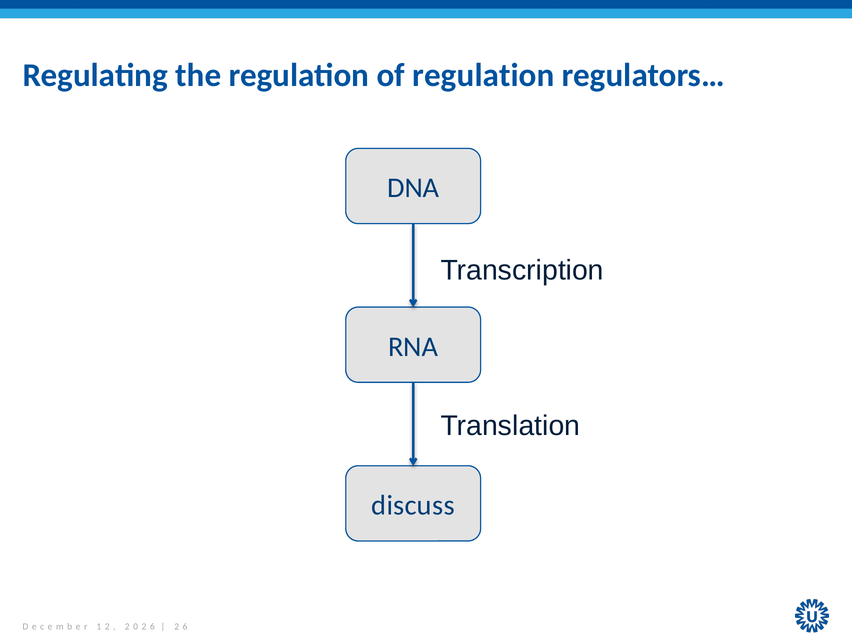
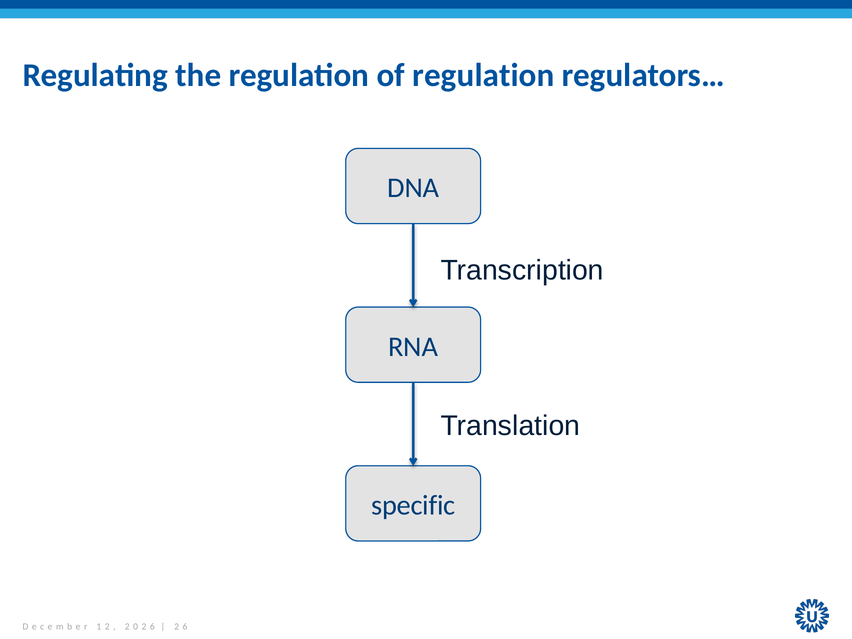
discuss: discuss -> specific
